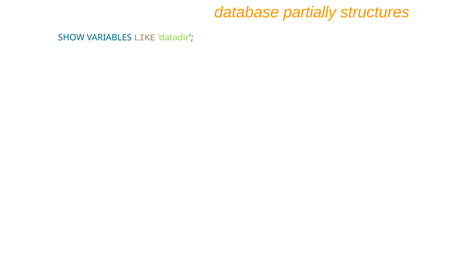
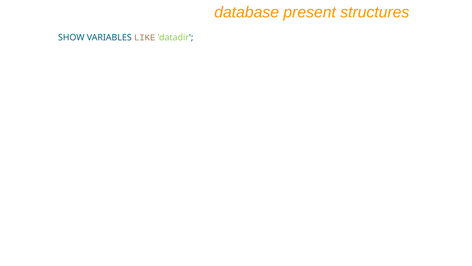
partially: partially -> present
